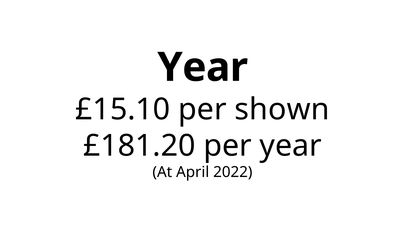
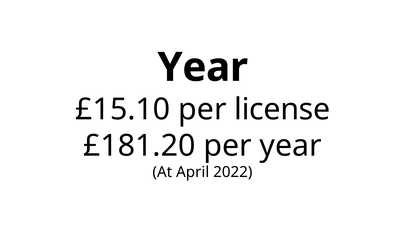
shown: shown -> license
